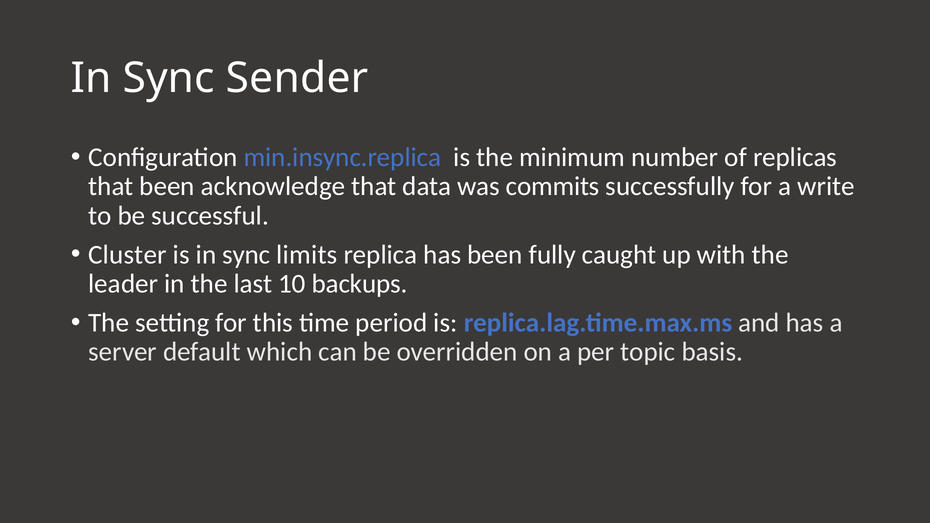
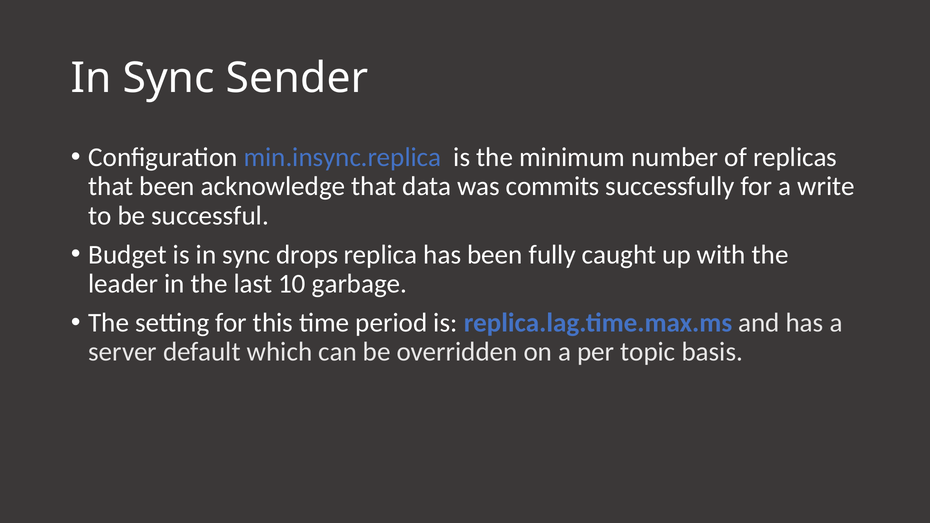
Cluster: Cluster -> Budget
limits: limits -> drops
backups: backups -> garbage
